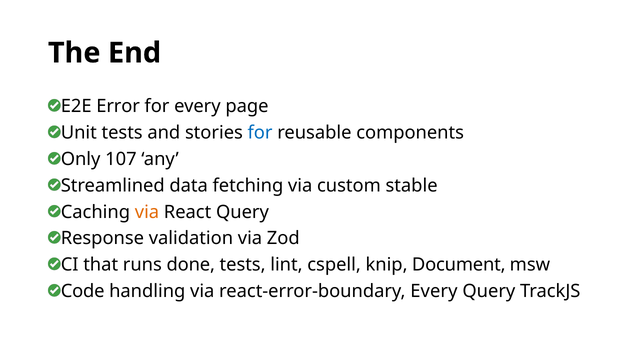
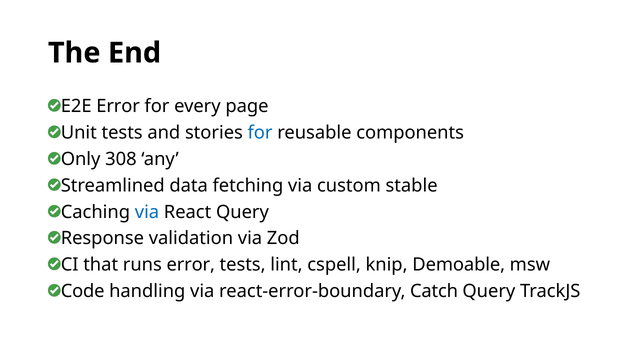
107: 107 -> 308
via at (147, 212) colour: orange -> blue
runs done: done -> error
Document: Document -> Demoable
react-error-boundary Every: Every -> Catch
